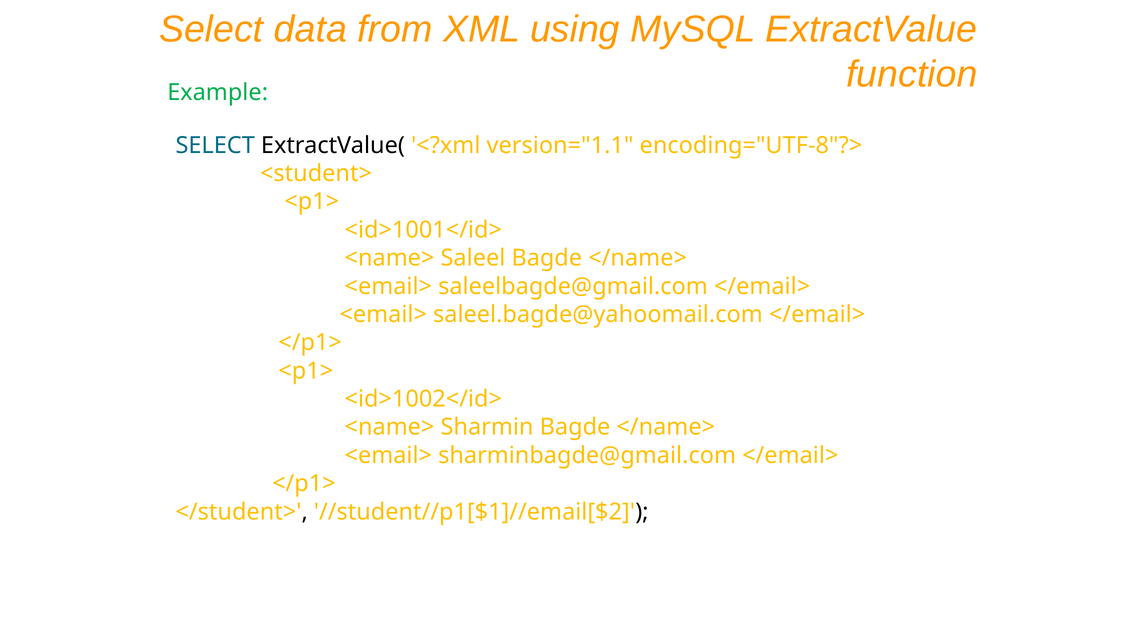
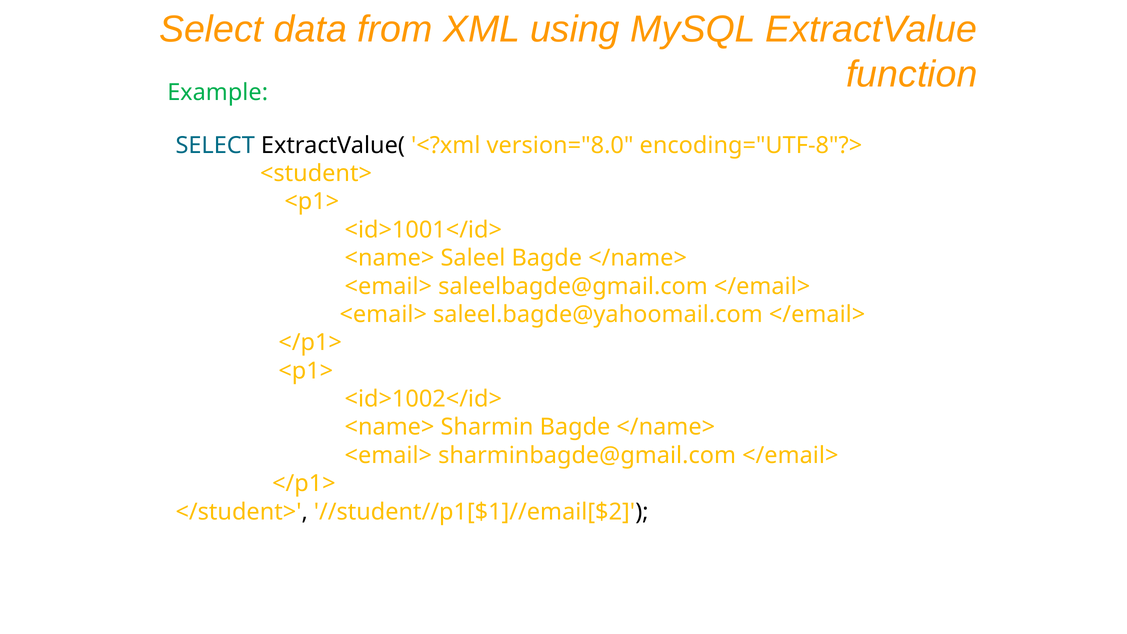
version="1.1: version="1.1 -> version="8.0
